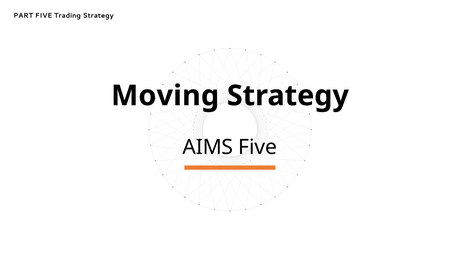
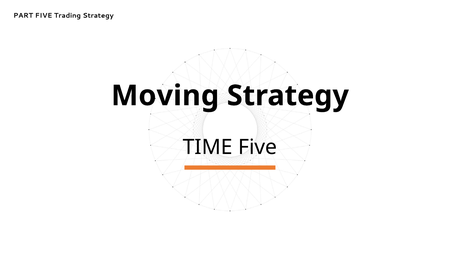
AIMS: AIMS -> TIME
